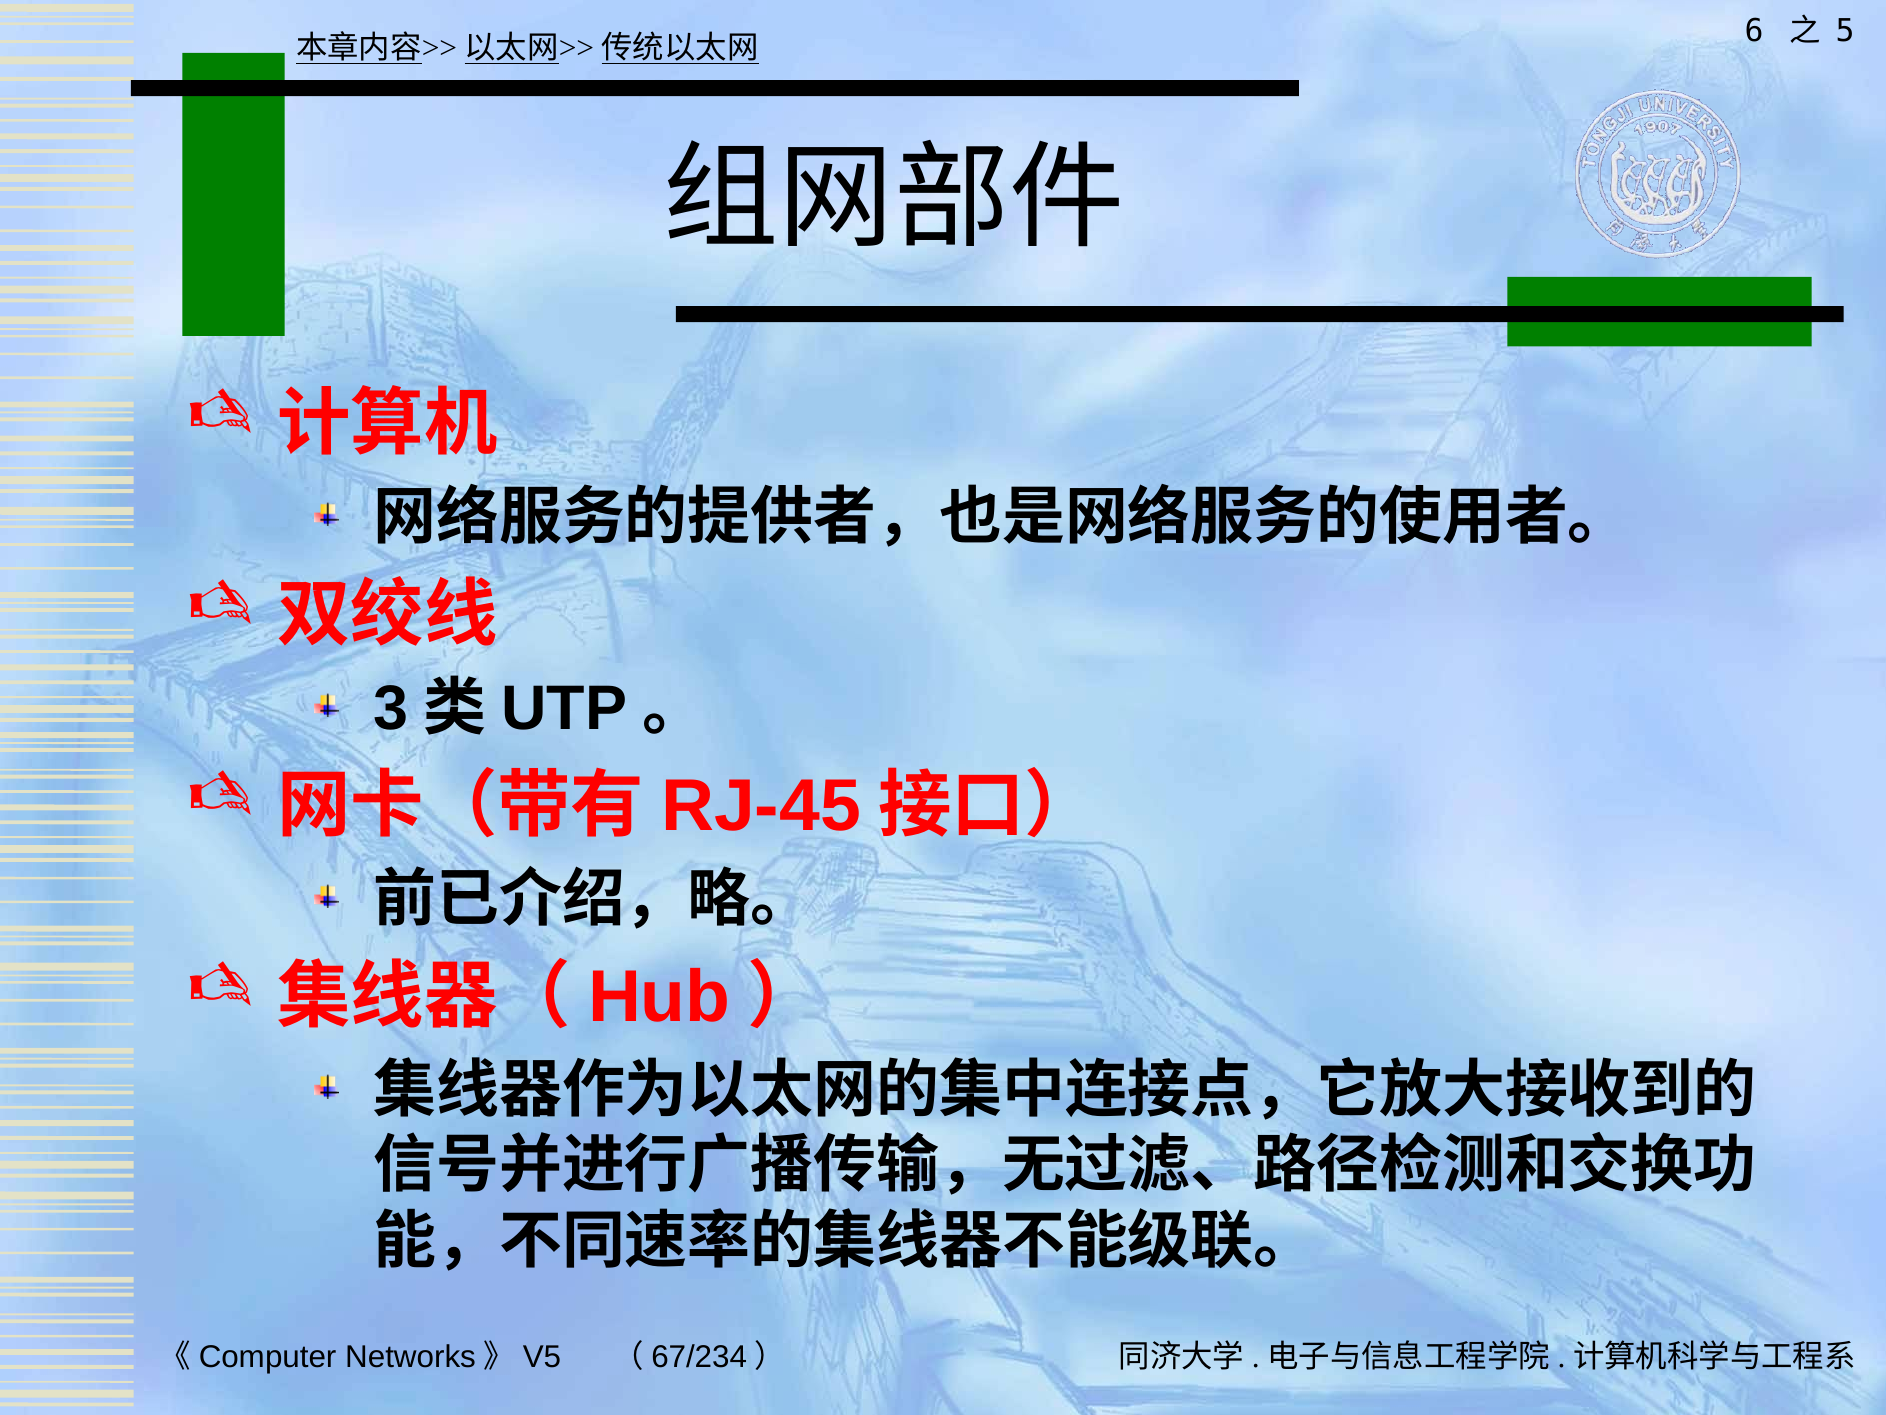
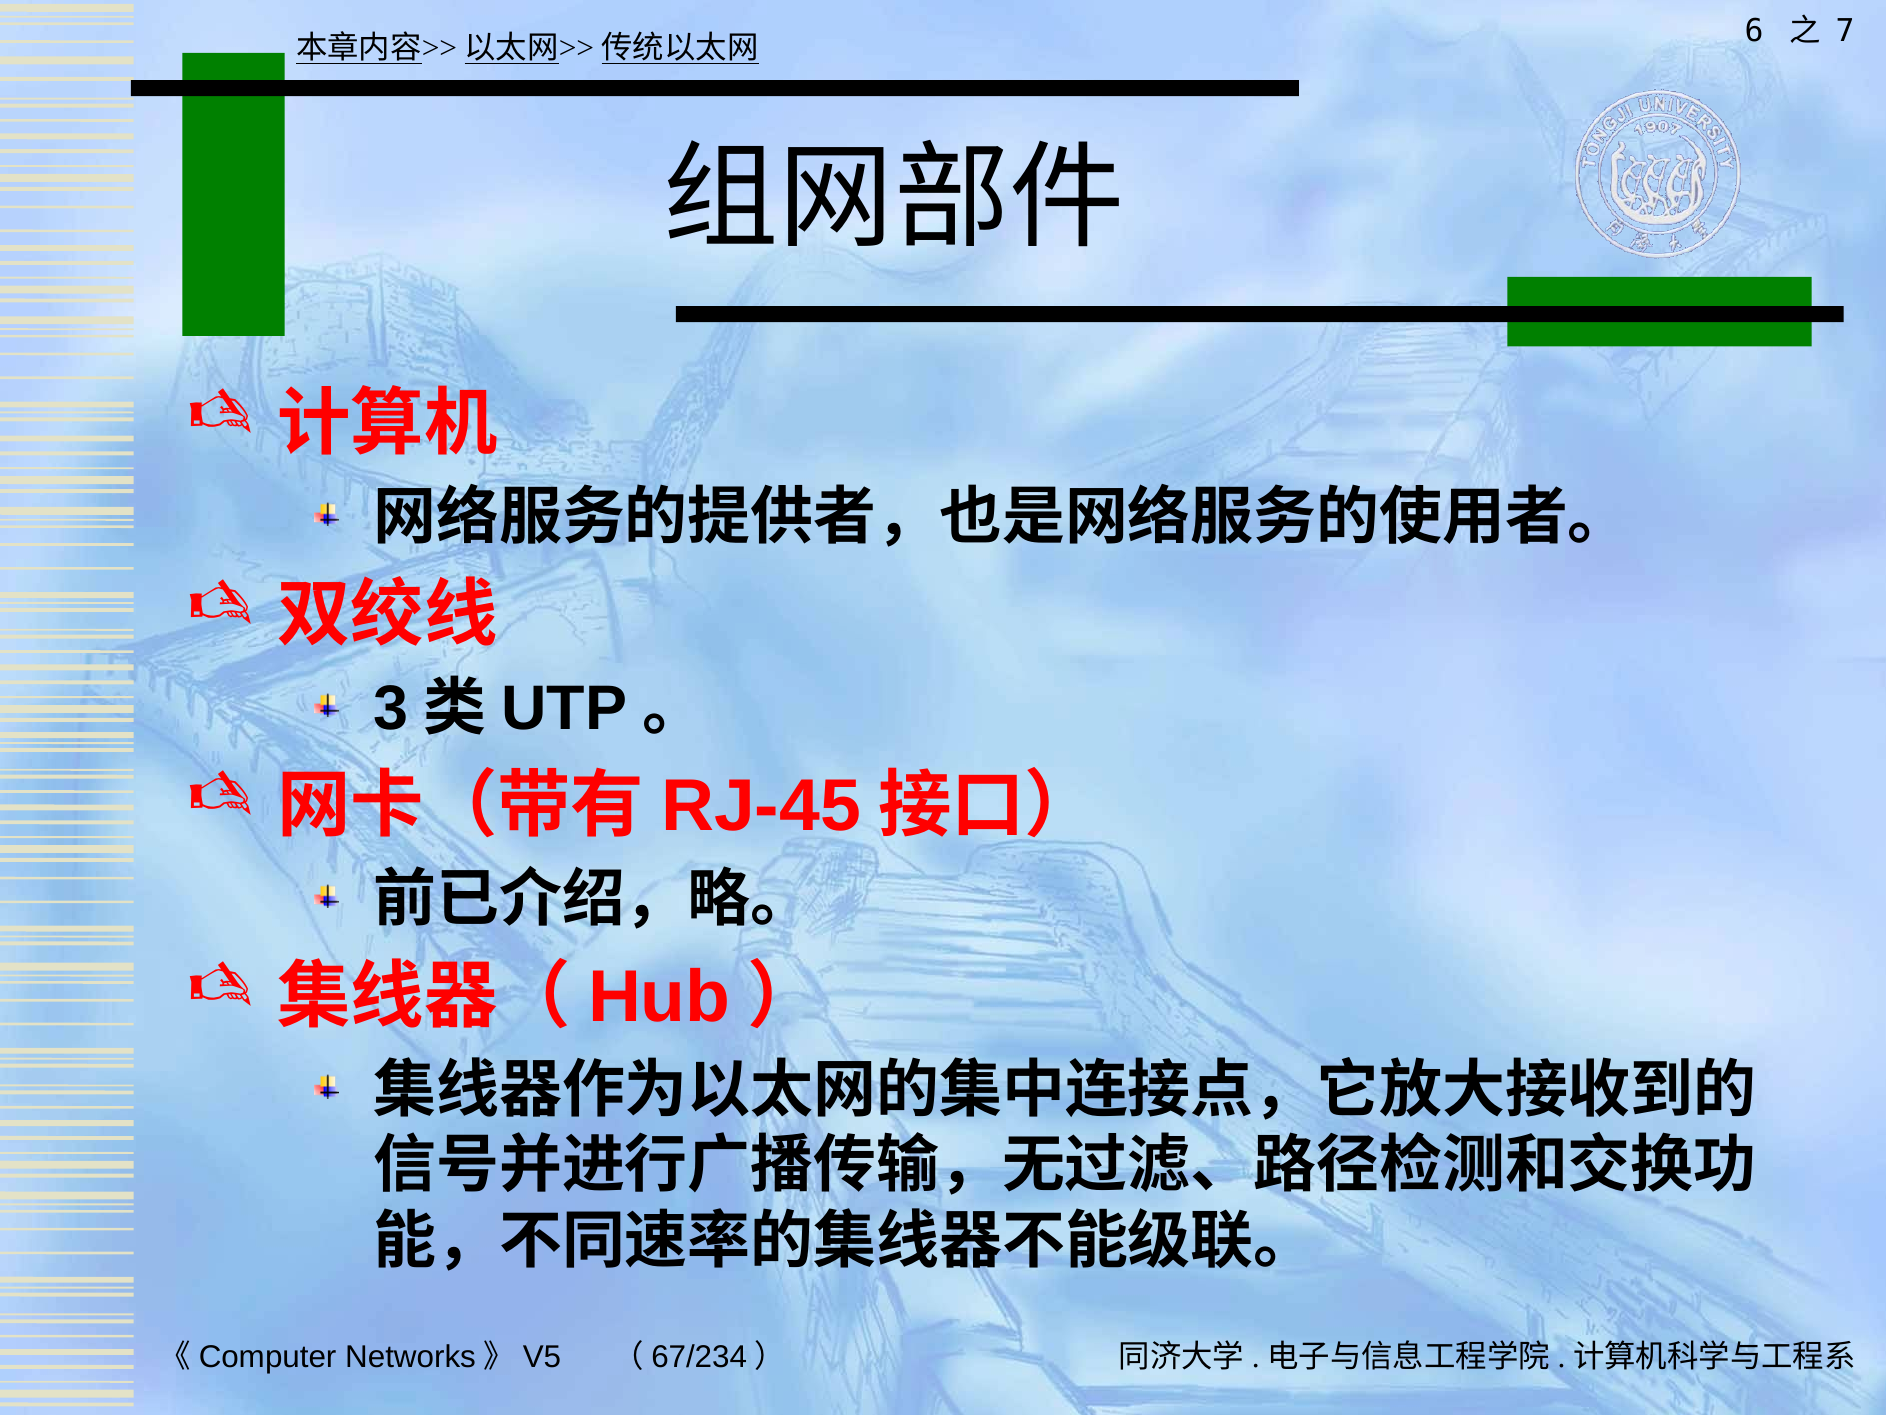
5: 5 -> 7
